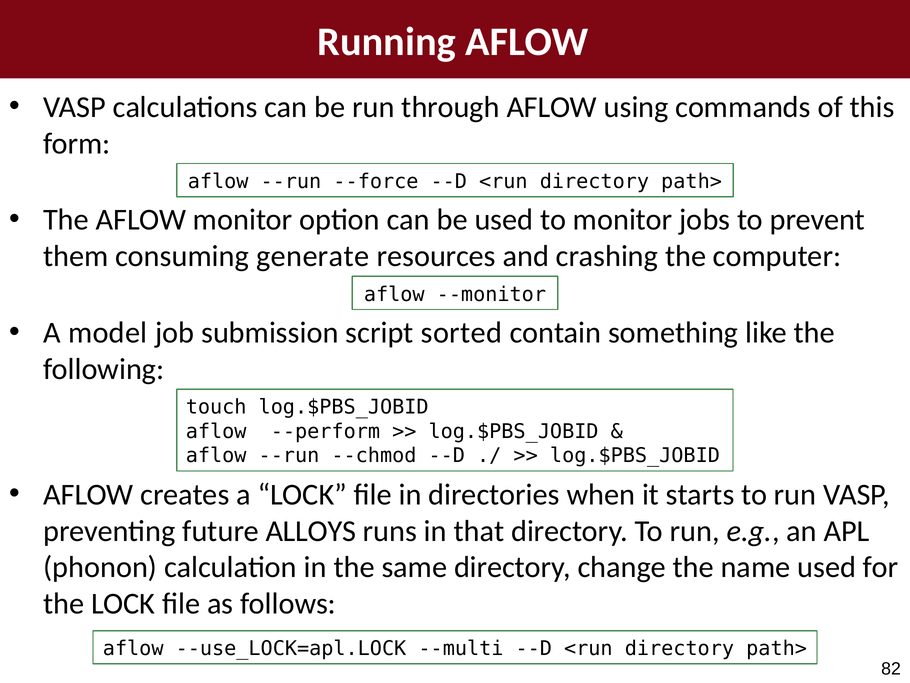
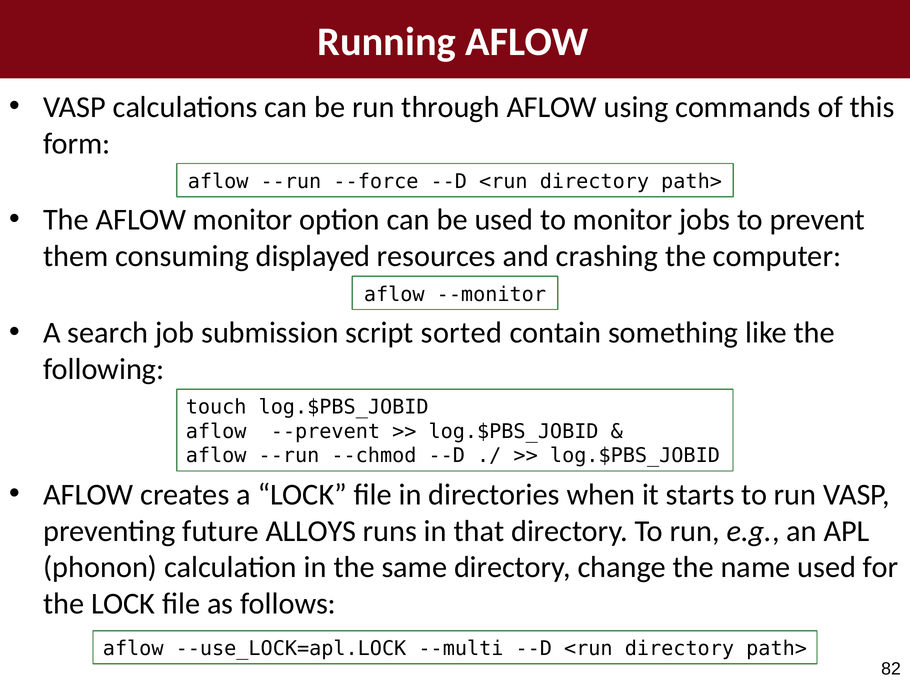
generate: generate -> displayed
model: model -> search
--perform: --perform -> --prevent
